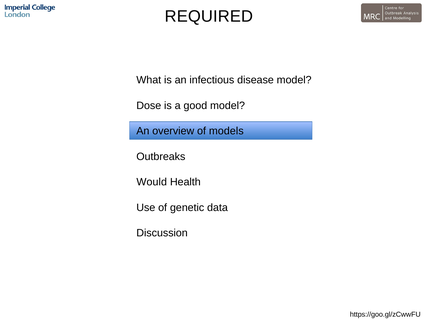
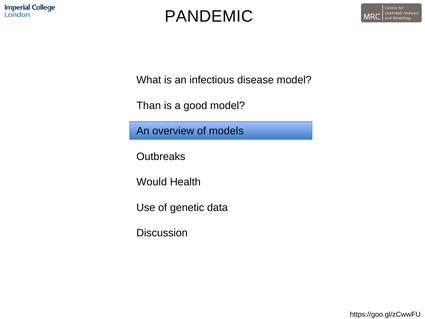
REQUIRED: REQUIRED -> PANDEMIC
Dose: Dose -> Than
